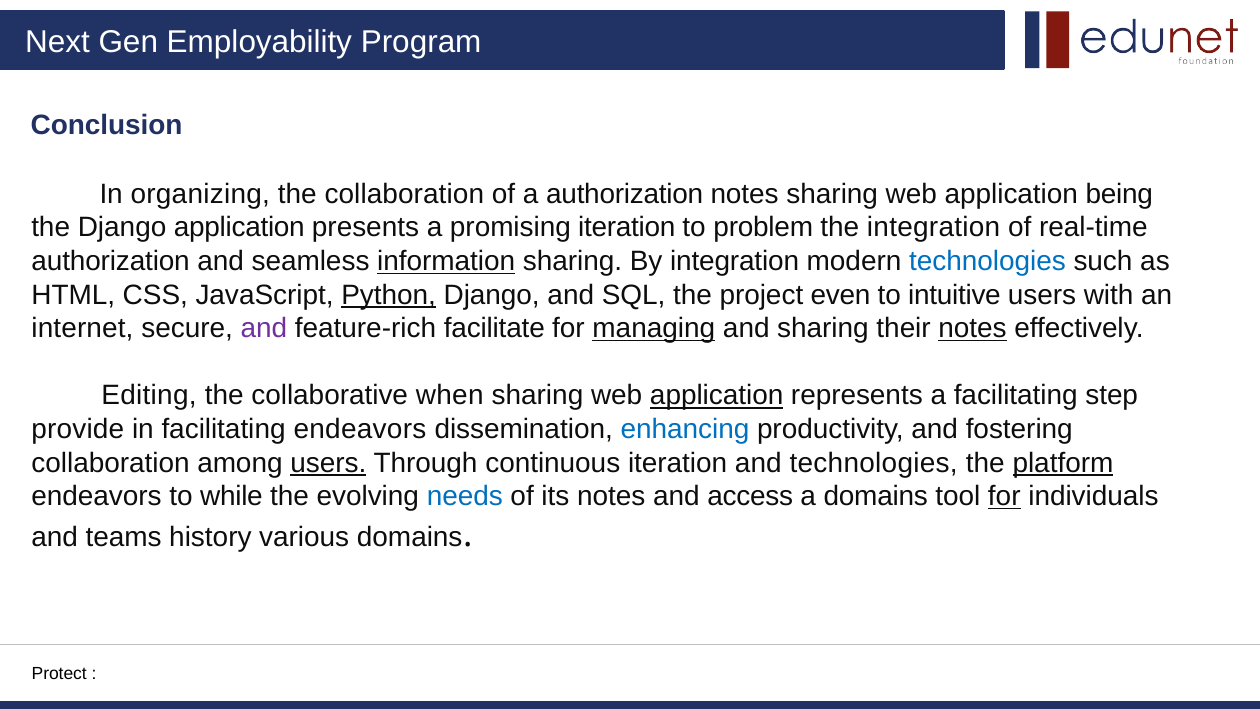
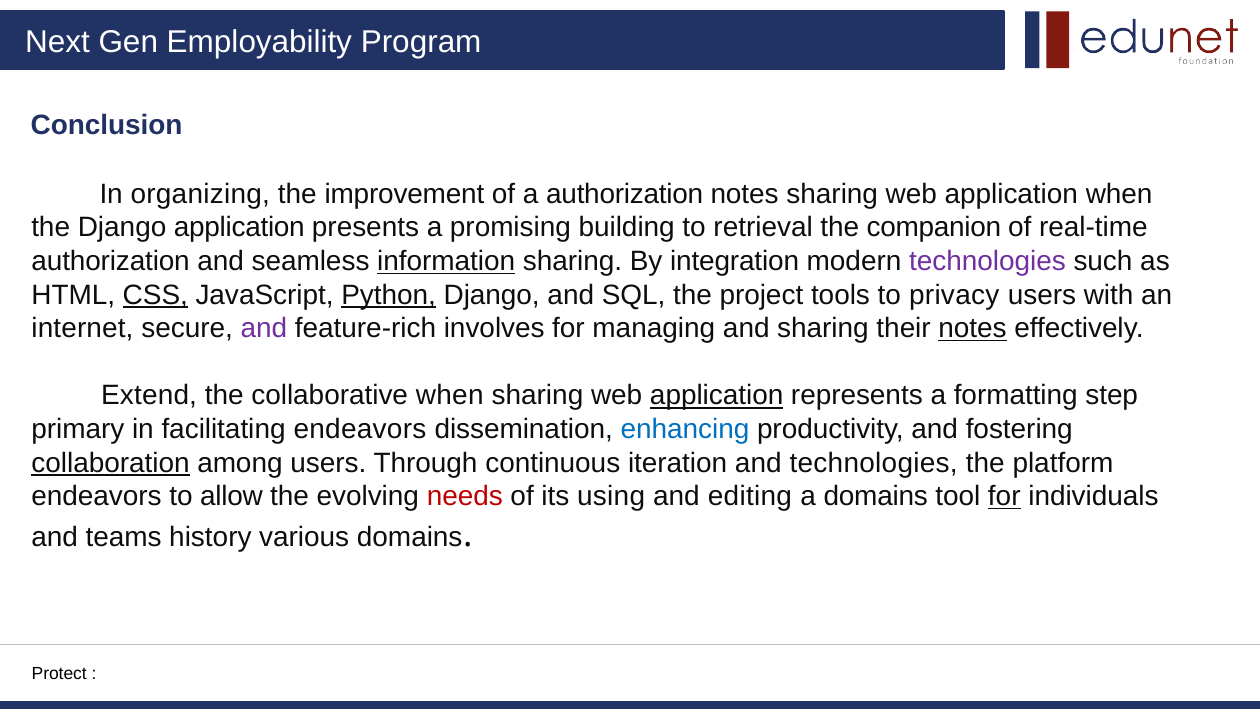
the collaboration: collaboration -> improvement
application being: being -> when
promising iteration: iteration -> building
problem: problem -> retrieval
the integration: integration -> companion
technologies at (987, 261) colour: blue -> purple
CSS underline: none -> present
even: even -> tools
intuitive: intuitive -> privacy
facilitate: facilitate -> involves
managing underline: present -> none
Editing: Editing -> Extend
a facilitating: facilitating -> formatting
provide: provide -> primary
collaboration at (111, 463) underline: none -> present
users at (328, 463) underline: present -> none
platform underline: present -> none
while: while -> allow
needs colour: blue -> red
its notes: notes -> using
access: access -> editing
